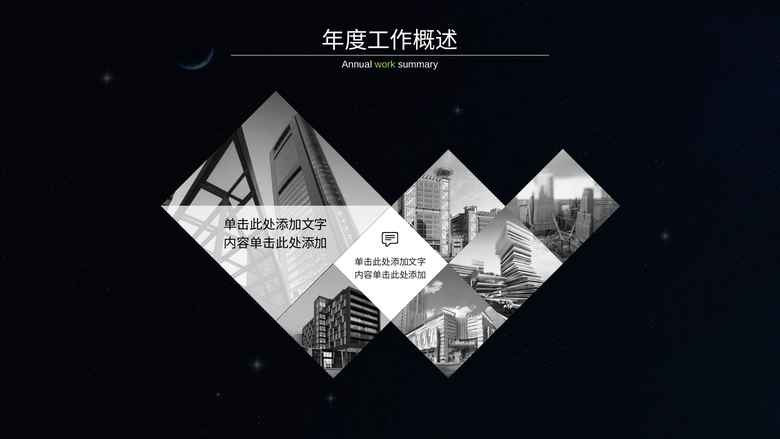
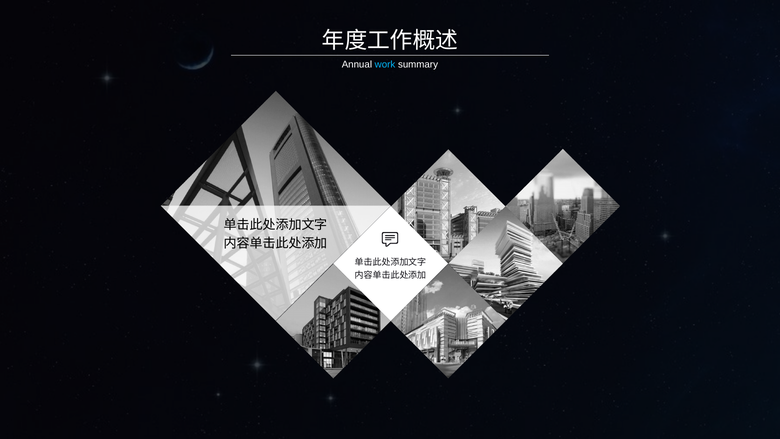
work colour: light green -> light blue
